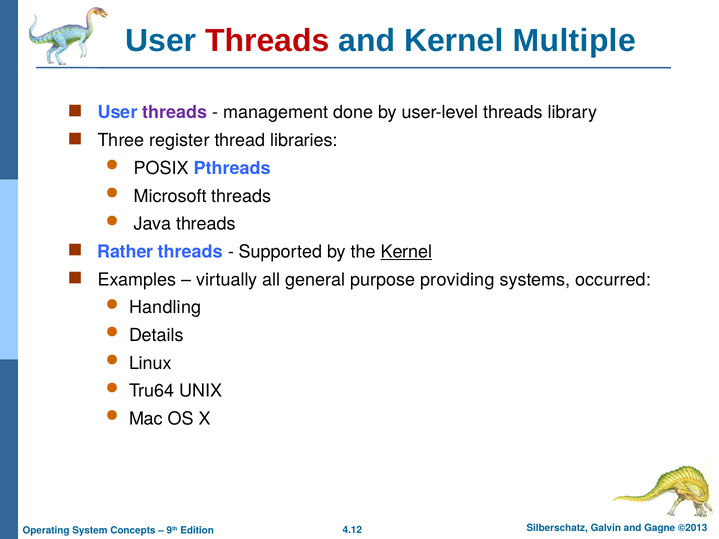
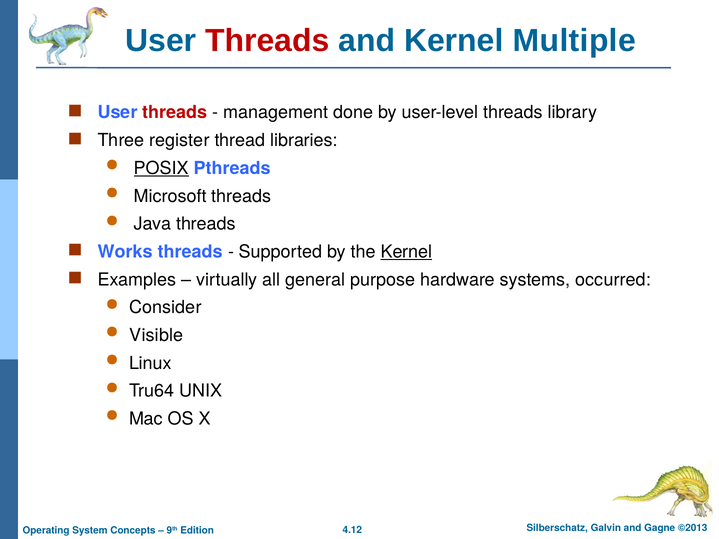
threads at (175, 113) colour: purple -> red
POSIX underline: none -> present
Rather: Rather -> Works
providing: providing -> hardware
Handling: Handling -> Consider
Details: Details -> Visible
